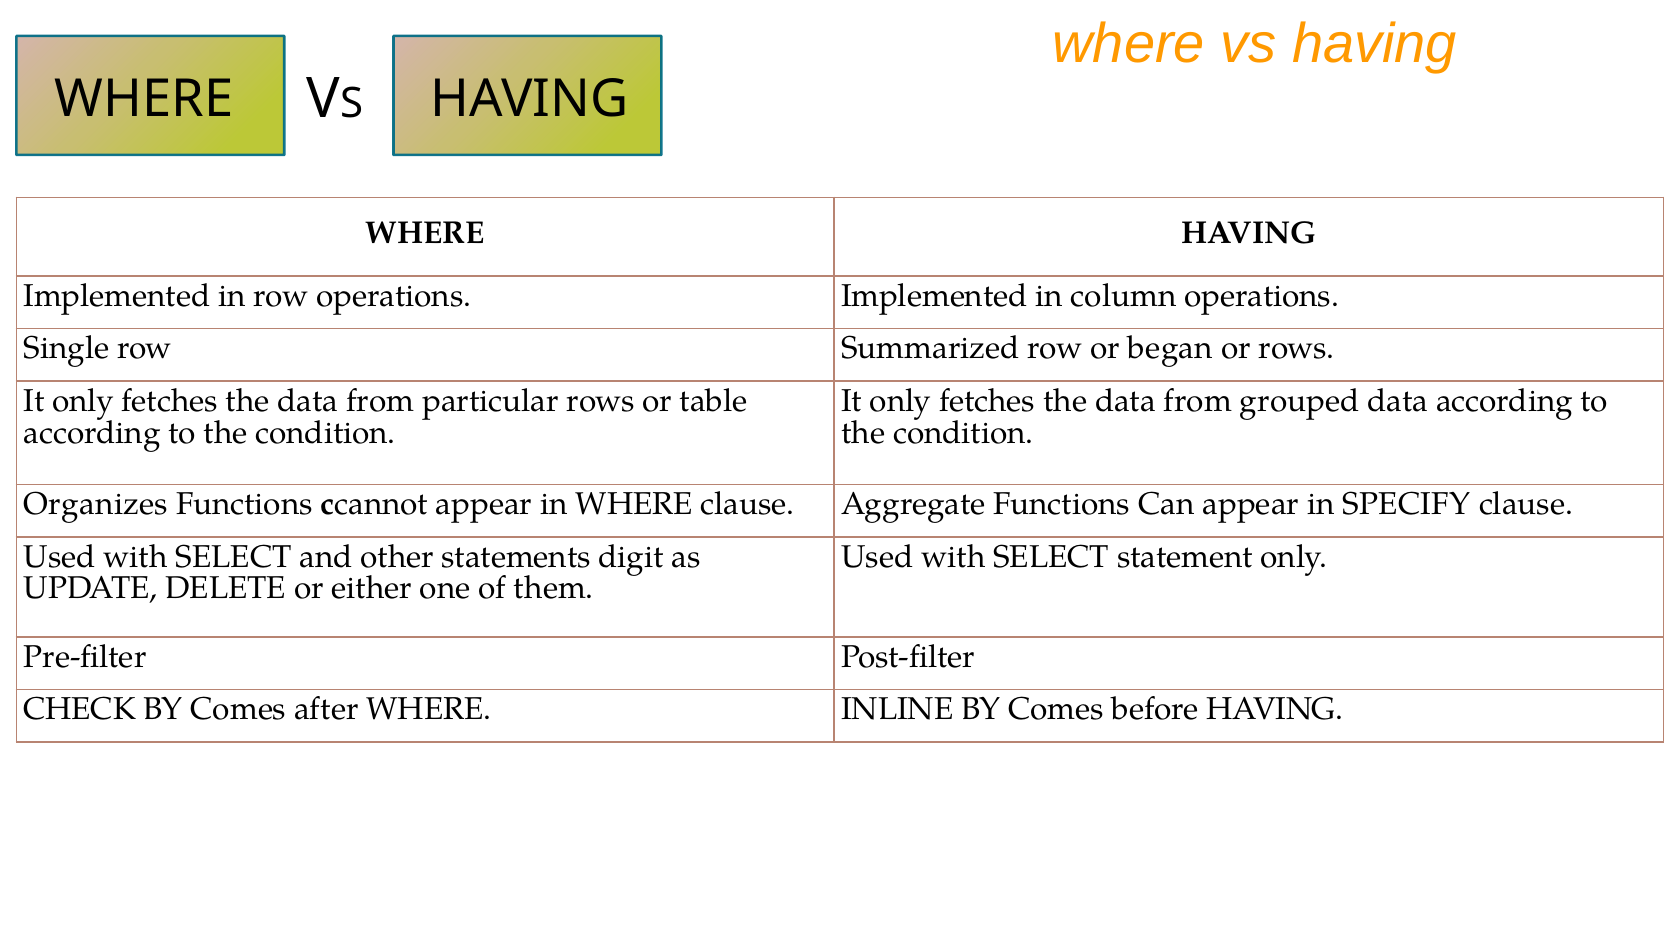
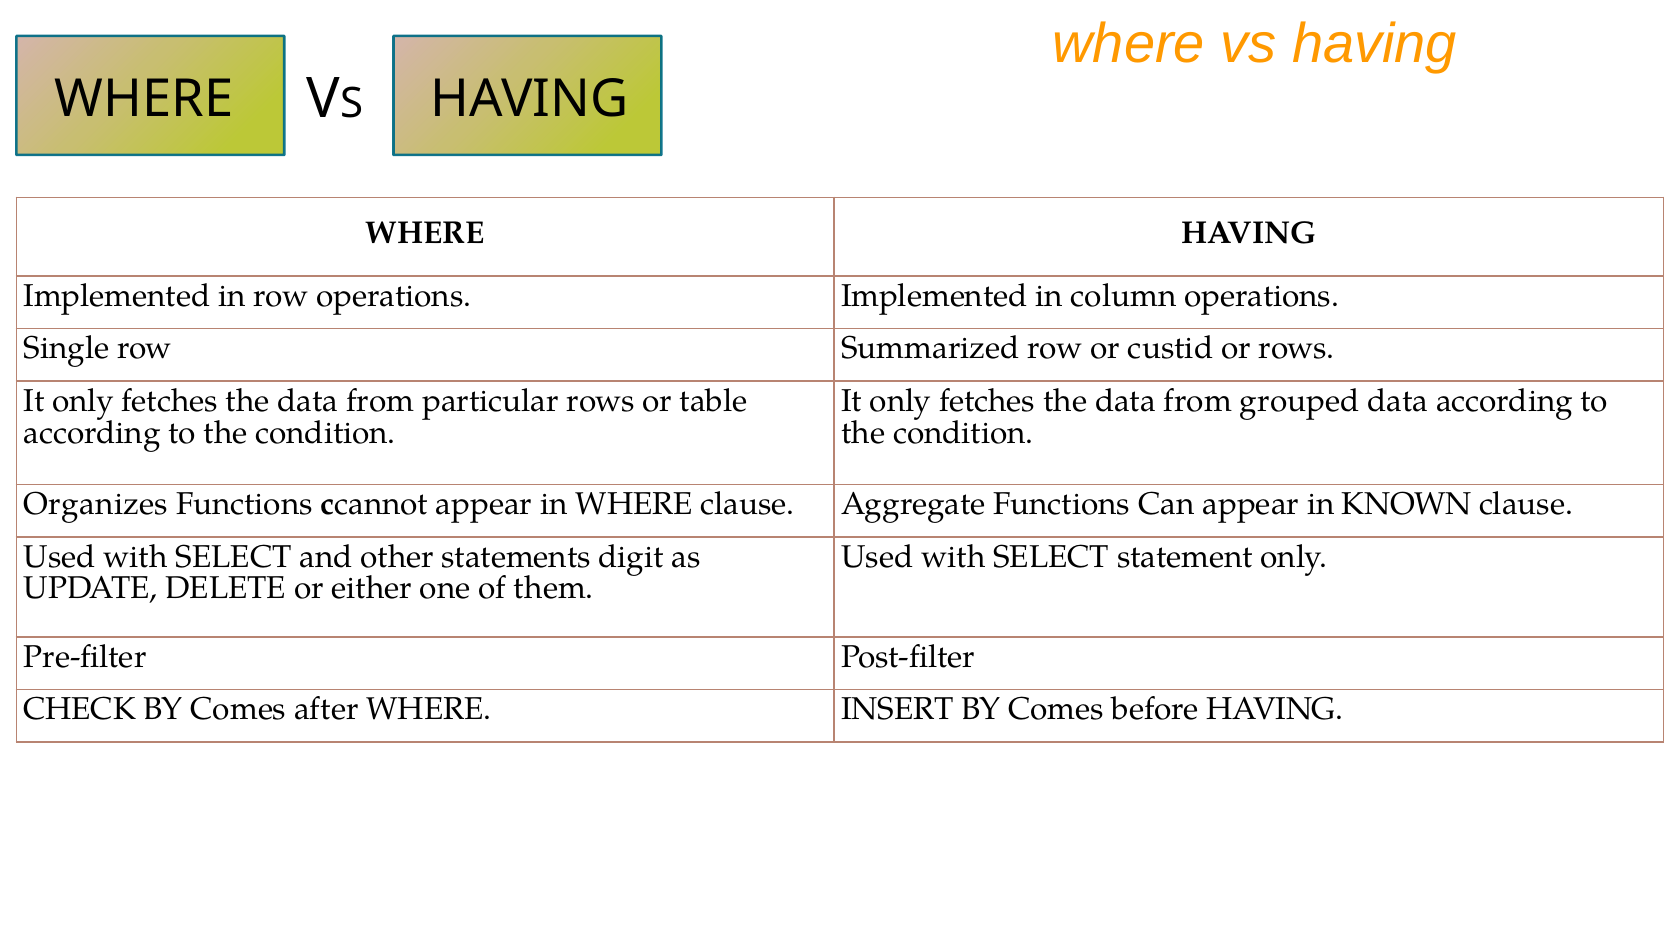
began: began -> custid
SPECIFY: SPECIFY -> KNOWN
INLINE: INLINE -> INSERT
